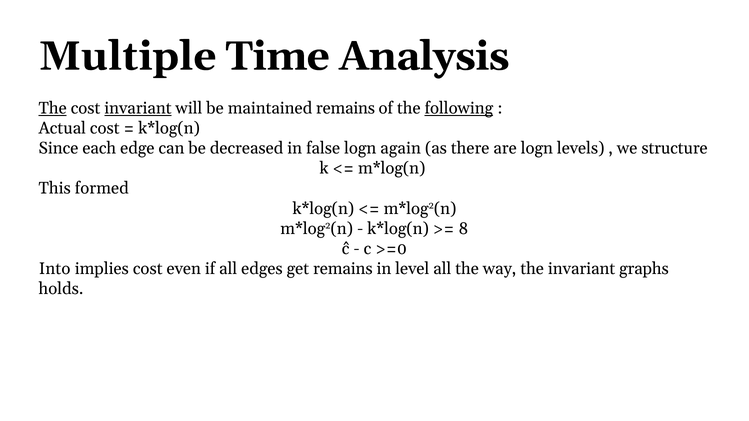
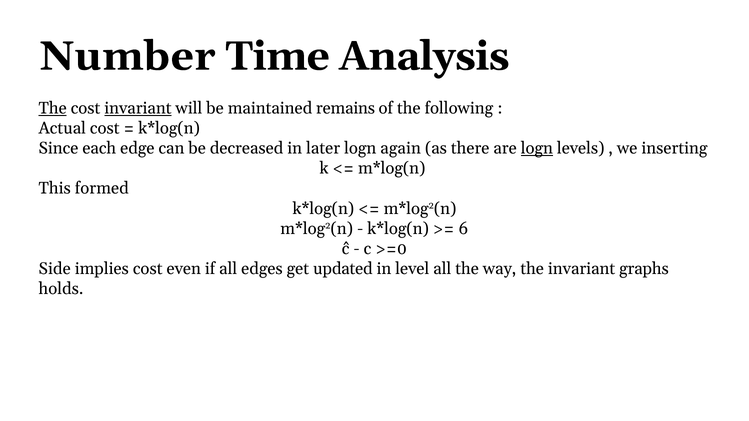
Multiple: Multiple -> Number
following underline: present -> none
false: false -> later
logn at (537, 148) underline: none -> present
structure: structure -> inserting
8: 8 -> 6
Into: Into -> Side
get remains: remains -> updated
